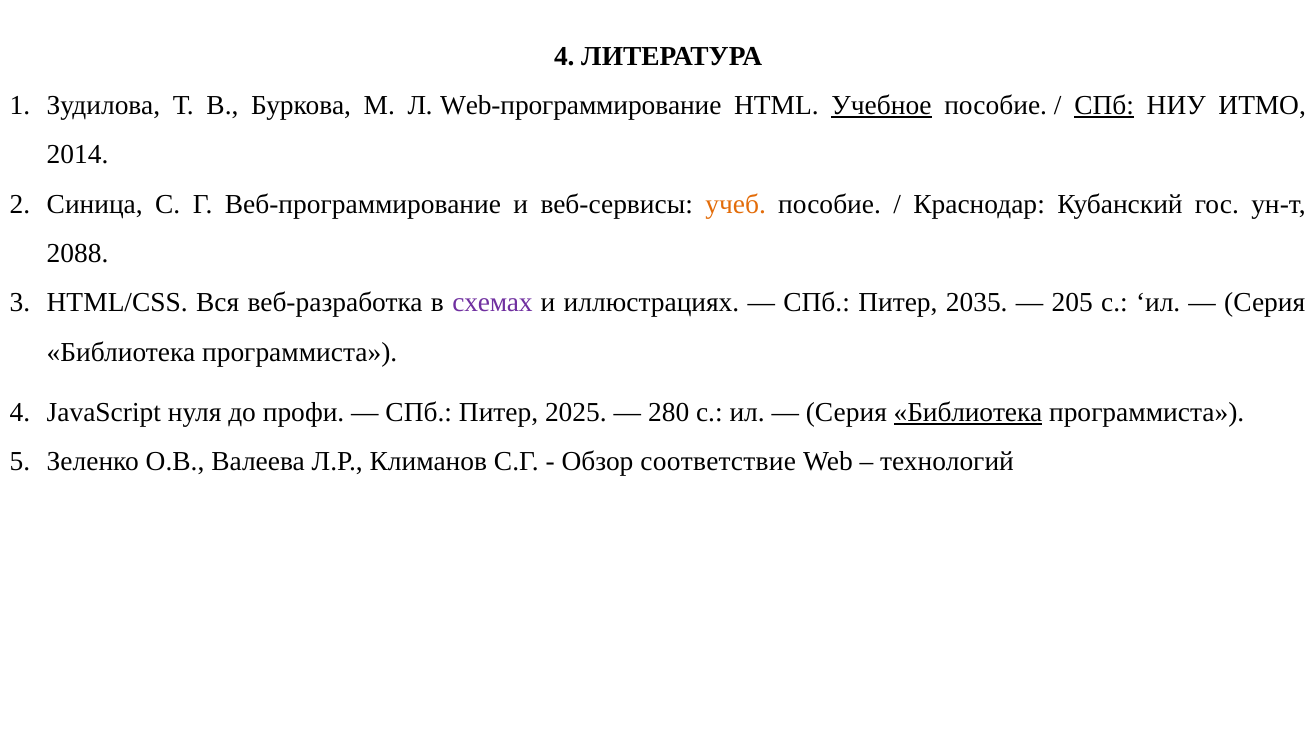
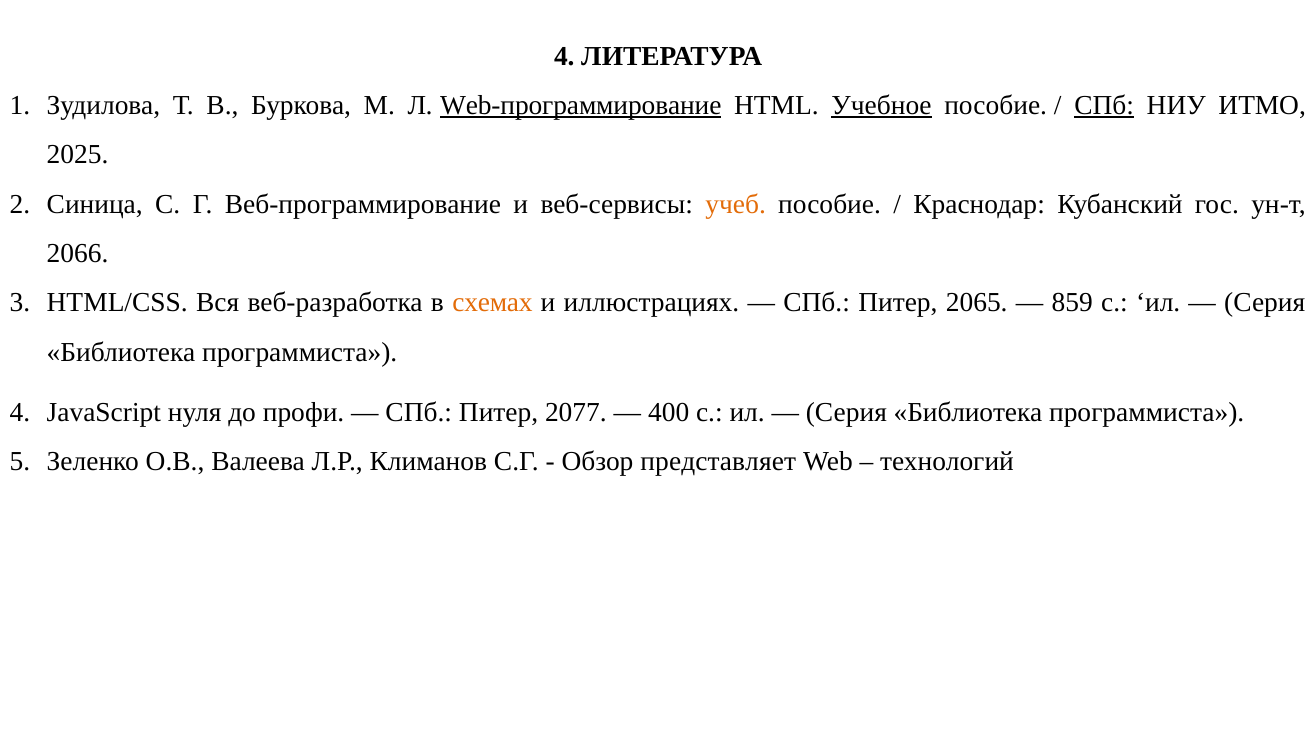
Web-программирование underline: none -> present
2014: 2014 -> 2025
2088: 2088 -> 2066
схемах colour: purple -> orange
2035: 2035 -> 2065
205: 205 -> 859
2025: 2025 -> 2077
280: 280 -> 400
Библиотека at (968, 413) underline: present -> none
соответствие: соответствие -> представляет
